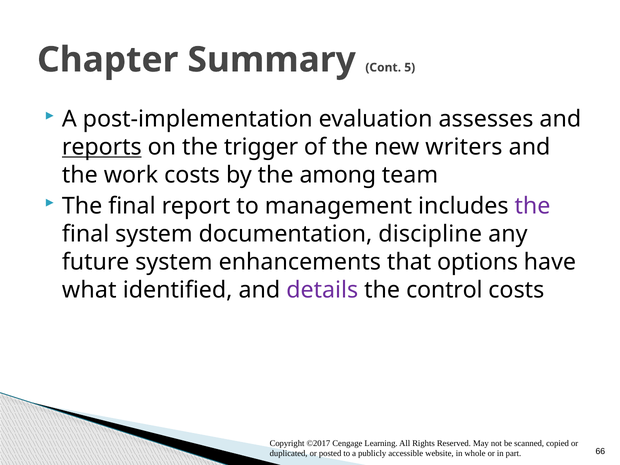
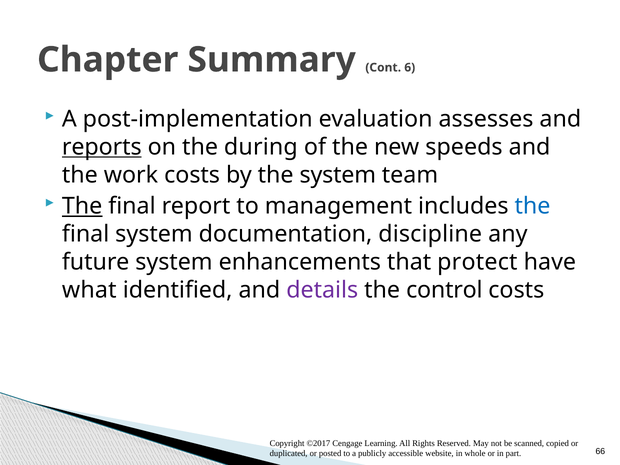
5: 5 -> 6
trigger: trigger -> during
writers: writers -> speeds
the among: among -> system
The at (82, 206) underline: none -> present
the at (533, 206) colour: purple -> blue
options: options -> protect
